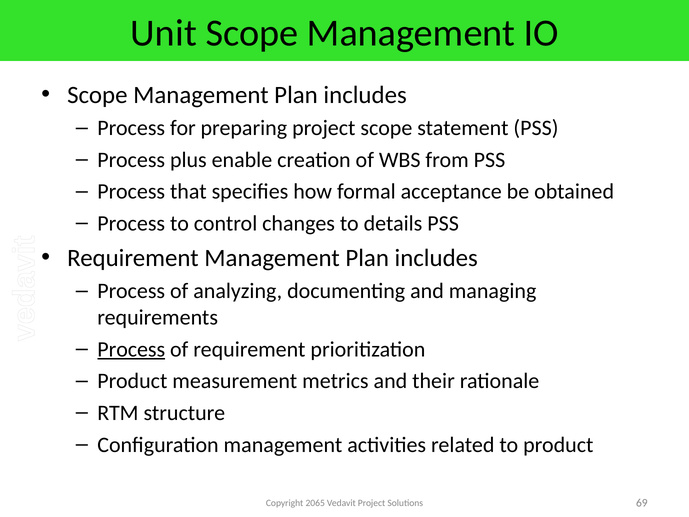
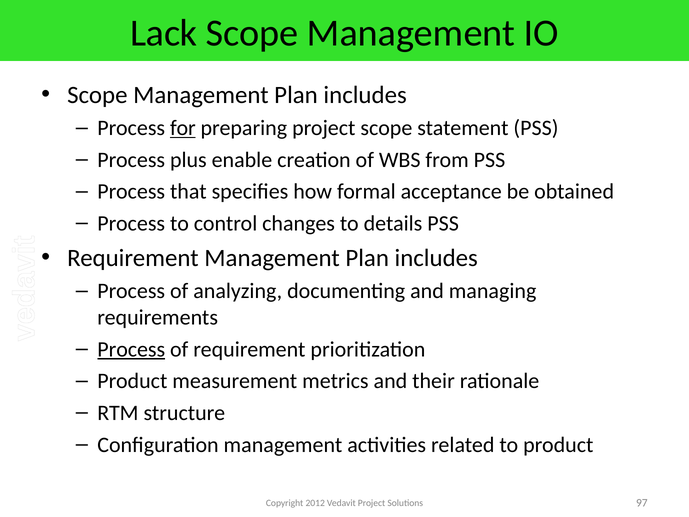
Unit: Unit -> Lack
for underline: none -> present
2065: 2065 -> 2012
69: 69 -> 97
